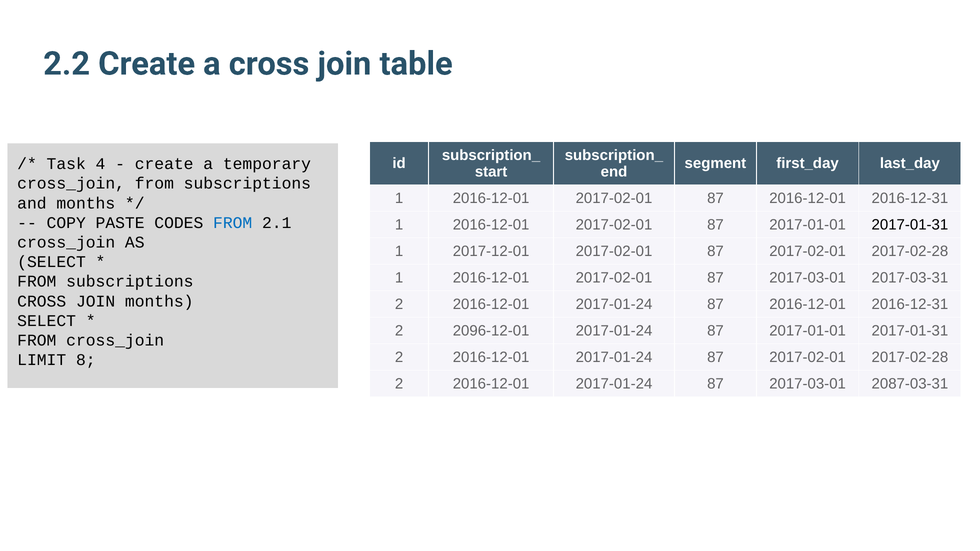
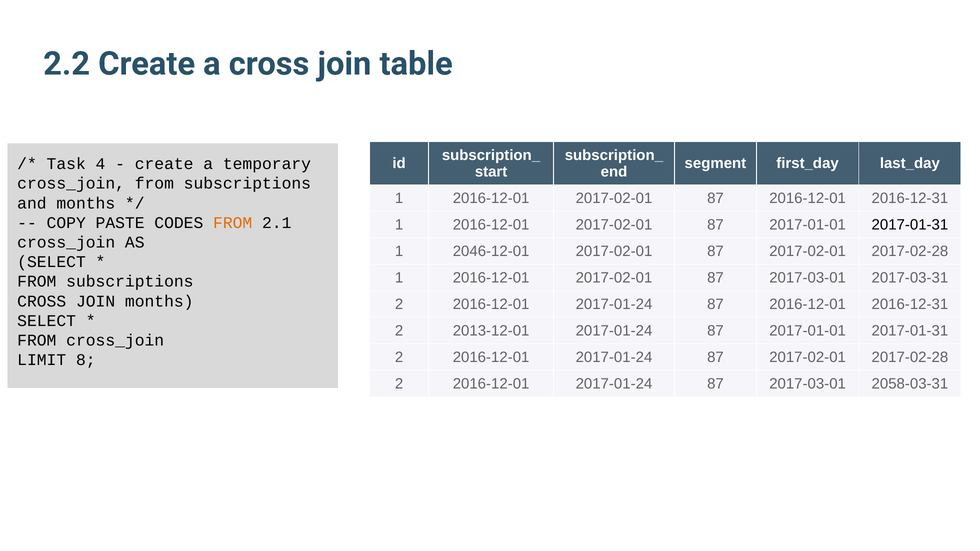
FROM at (233, 223) colour: blue -> orange
2017-12-01: 2017-12-01 -> 2046-12-01
2096-12-01: 2096-12-01 -> 2013-12-01
2087-03-31: 2087-03-31 -> 2058-03-31
